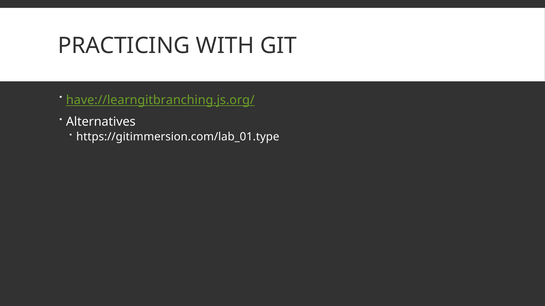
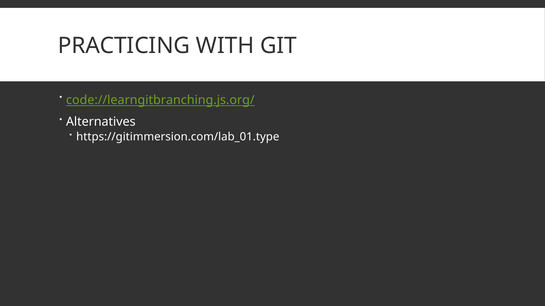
have://learngitbranching.js.org/: have://learngitbranching.js.org/ -> code://learngitbranching.js.org/
